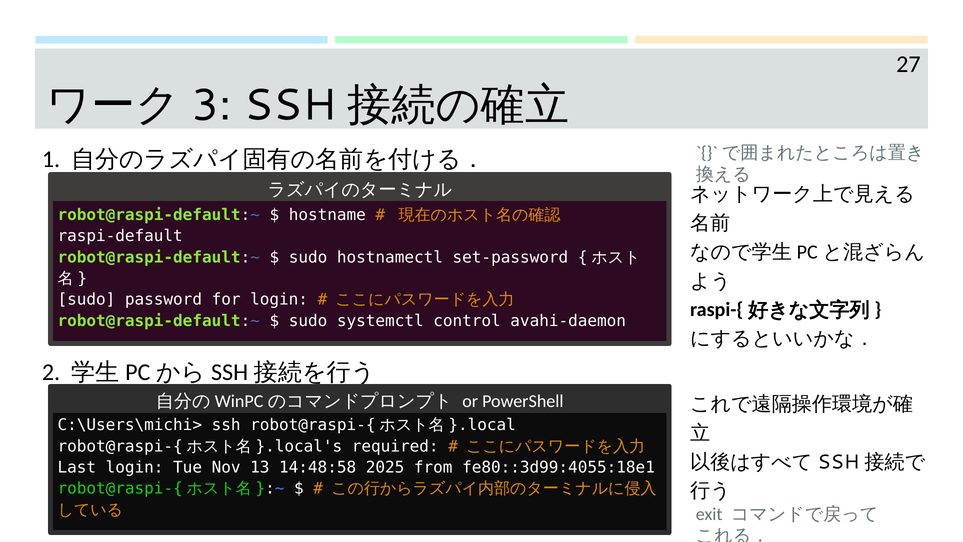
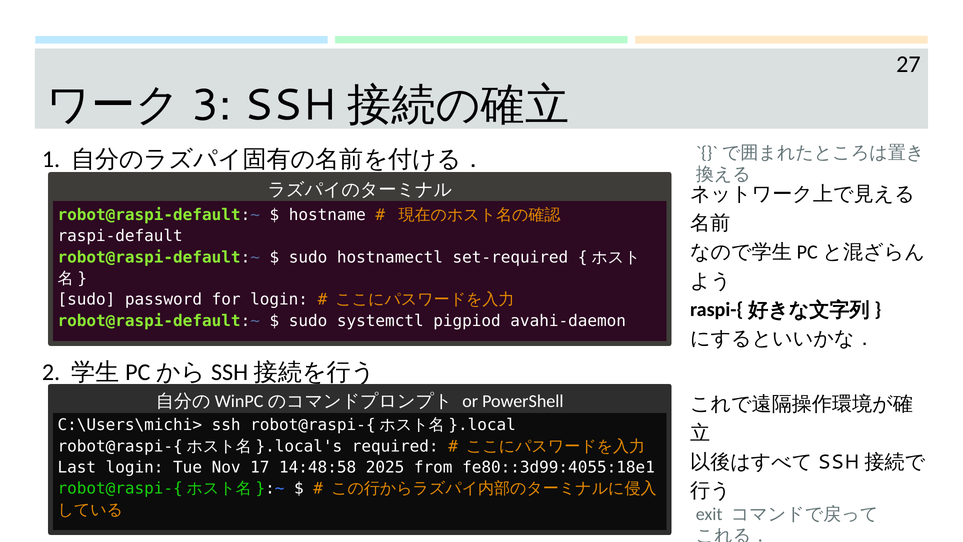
set-password: set-password -> set-required
control: control -> pigpiod
13: 13 -> 17
